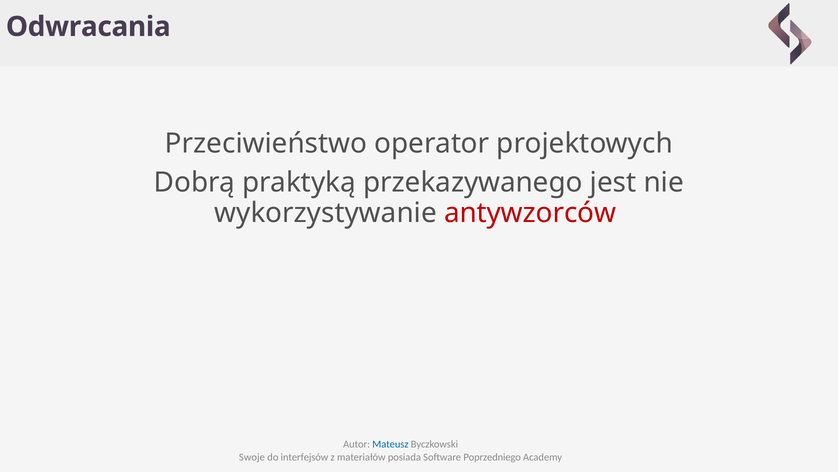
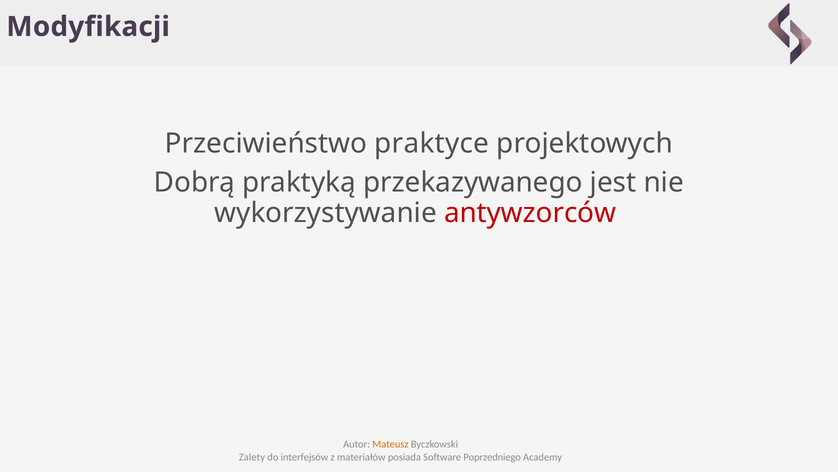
Odwracania: Odwracania -> Modyfikacji
operator: operator -> praktyce
Mateusz colour: blue -> orange
Swoje: Swoje -> Zalety
